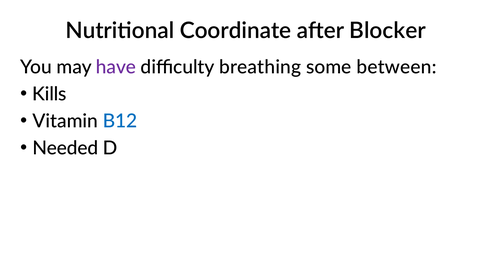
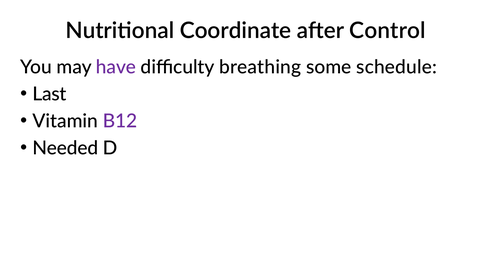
Blocker: Blocker -> Control
between: between -> schedule
Kills: Kills -> Last
B12 colour: blue -> purple
